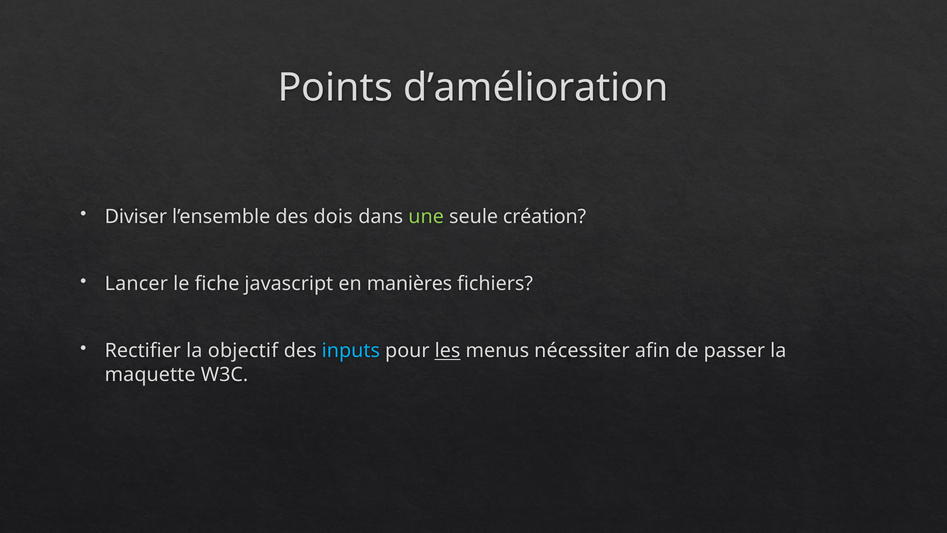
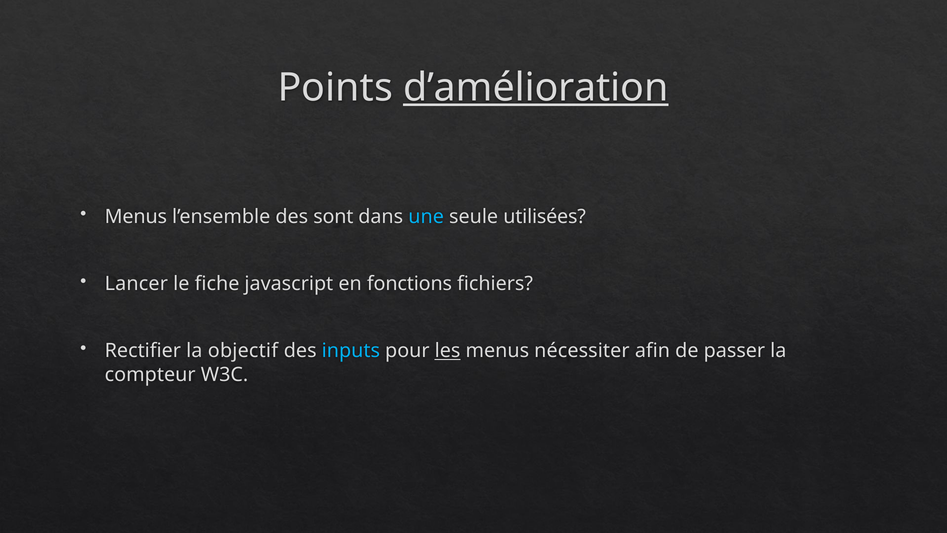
d’amélioration underline: none -> present
Diviser at (136, 216): Diviser -> Menus
dois: dois -> sont
une colour: light green -> light blue
création: création -> utilisées
manières: manières -> fonctions
maquette: maquette -> compteur
